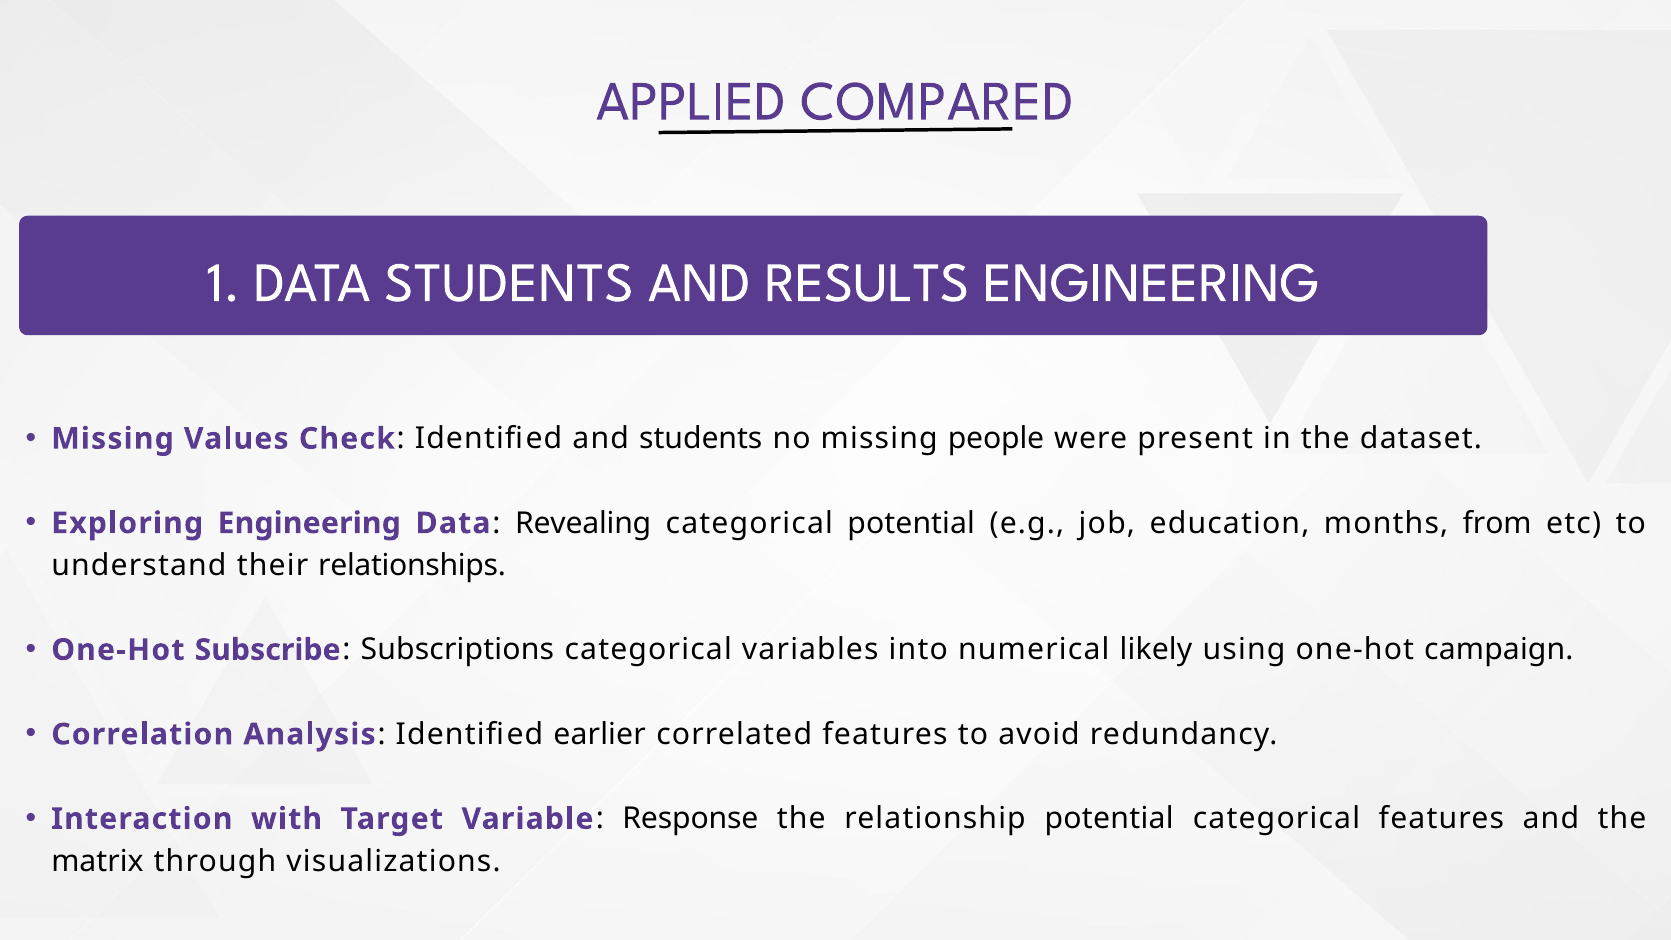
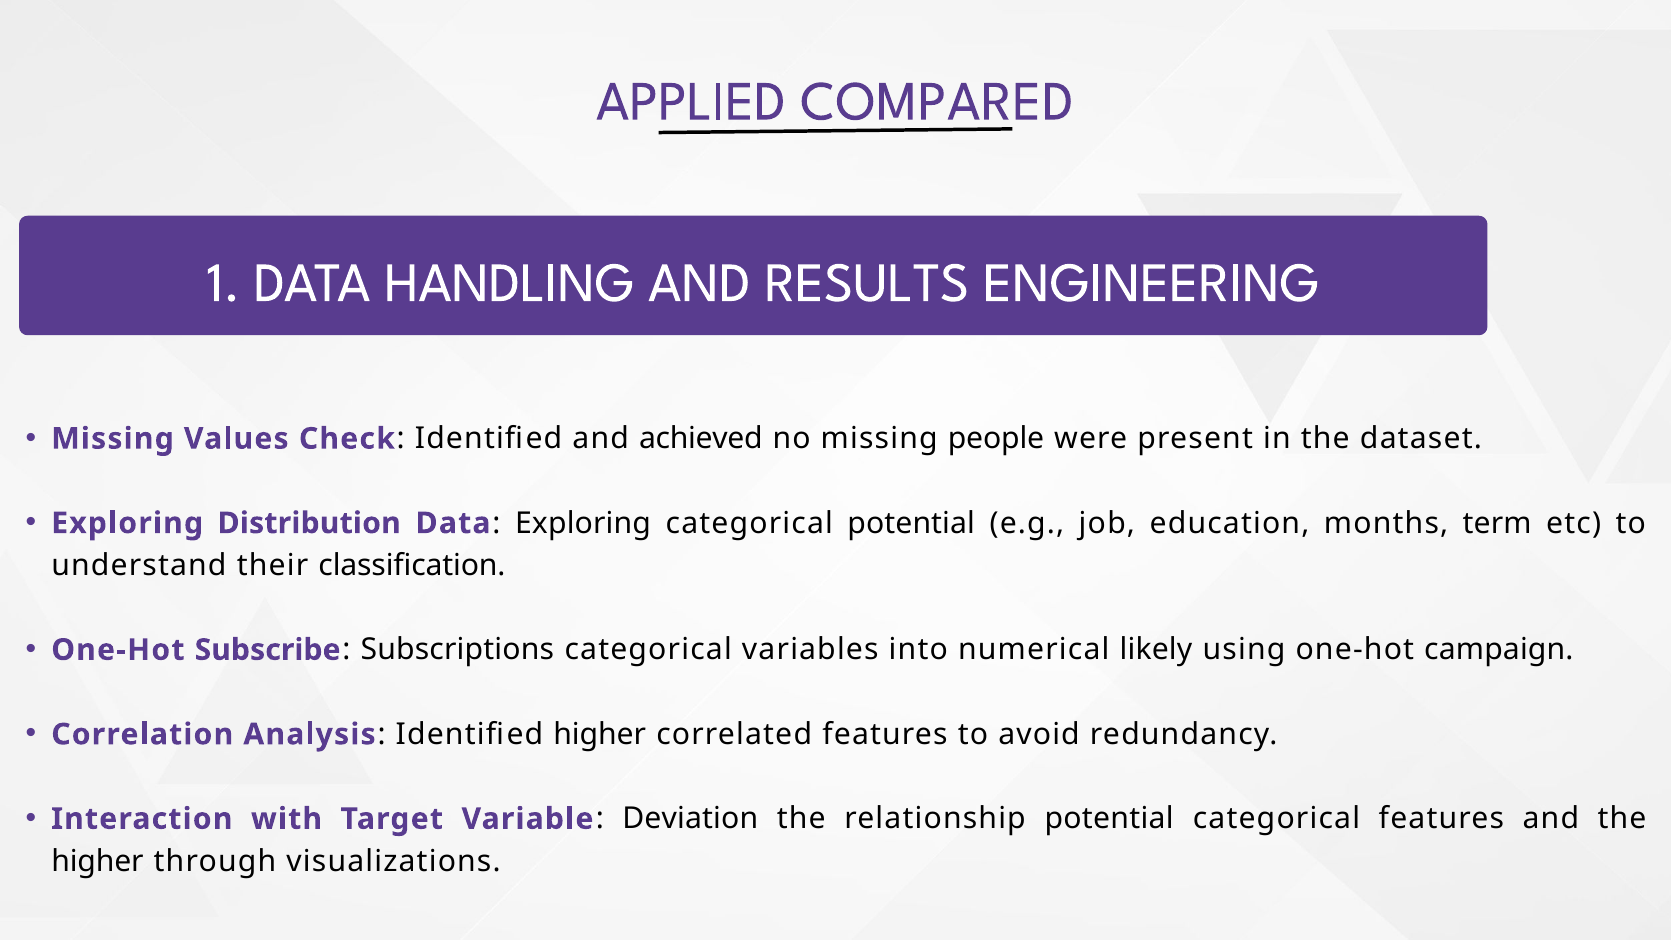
STUDENTS at (509, 283): STUDENTS -> HANDLING
and students: students -> achieved
Exploring Engineering: Engineering -> Distribution
Revealing at (583, 523): Revealing -> Exploring
from: from -> term
relationships: relationships -> classification
Identified earlier: earlier -> higher
Response: Response -> Deviation
matrix at (97, 861): matrix -> higher
